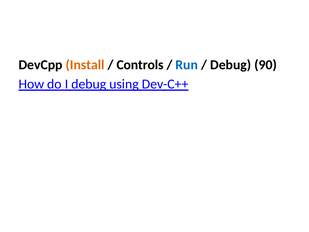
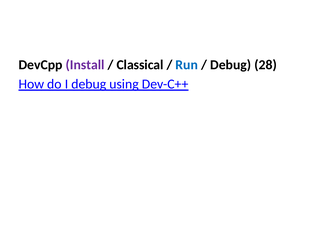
Install colour: orange -> purple
Controls: Controls -> Classical
90: 90 -> 28
